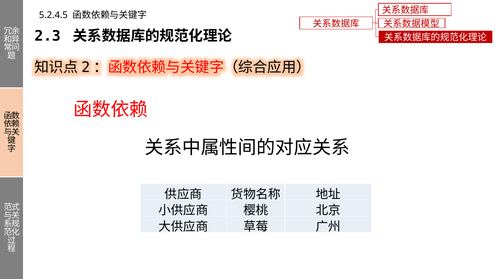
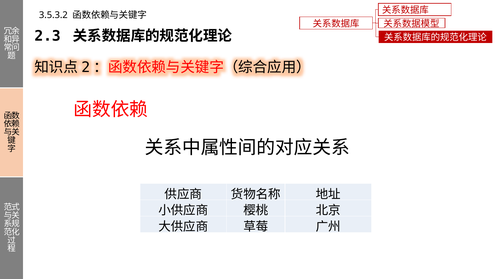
5.2.4.5: 5.2.4.5 -> 3.5.3.2
